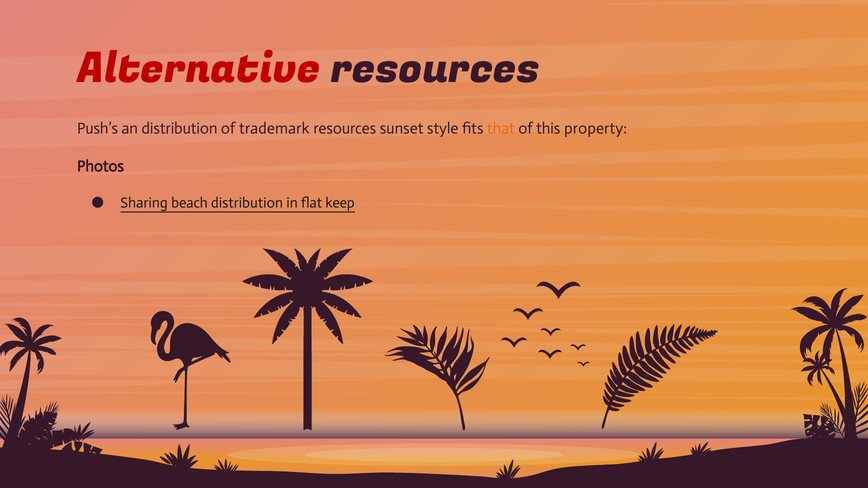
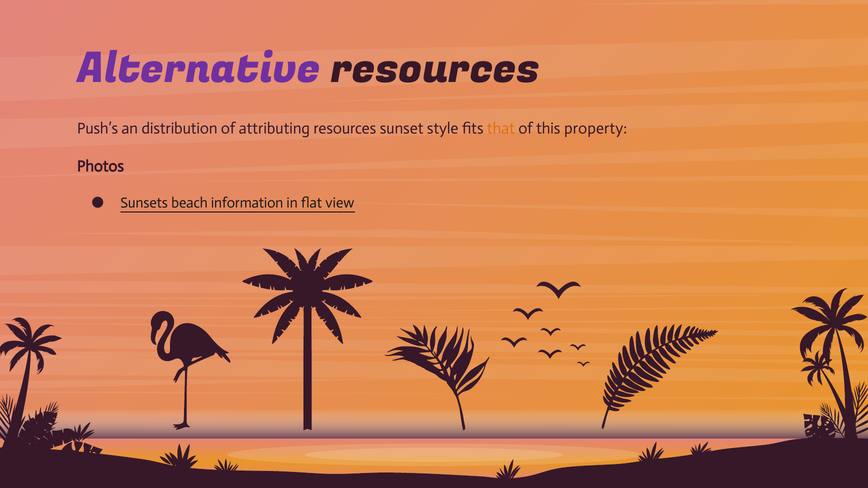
Alternative colour: red -> purple
trademark: trademark -> attributing
Sharing: Sharing -> Sunsets
beach distribution: distribution -> information
keep: keep -> view
